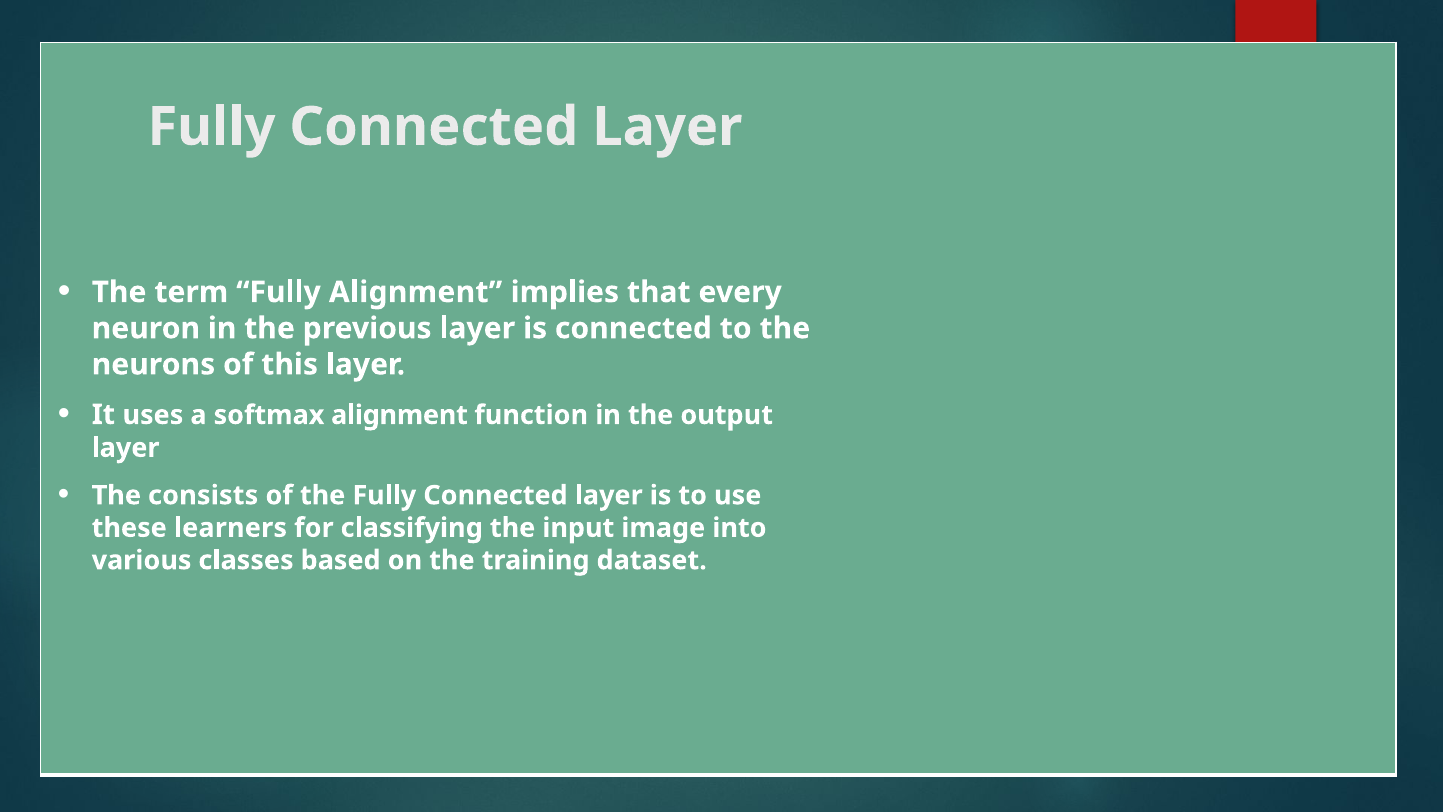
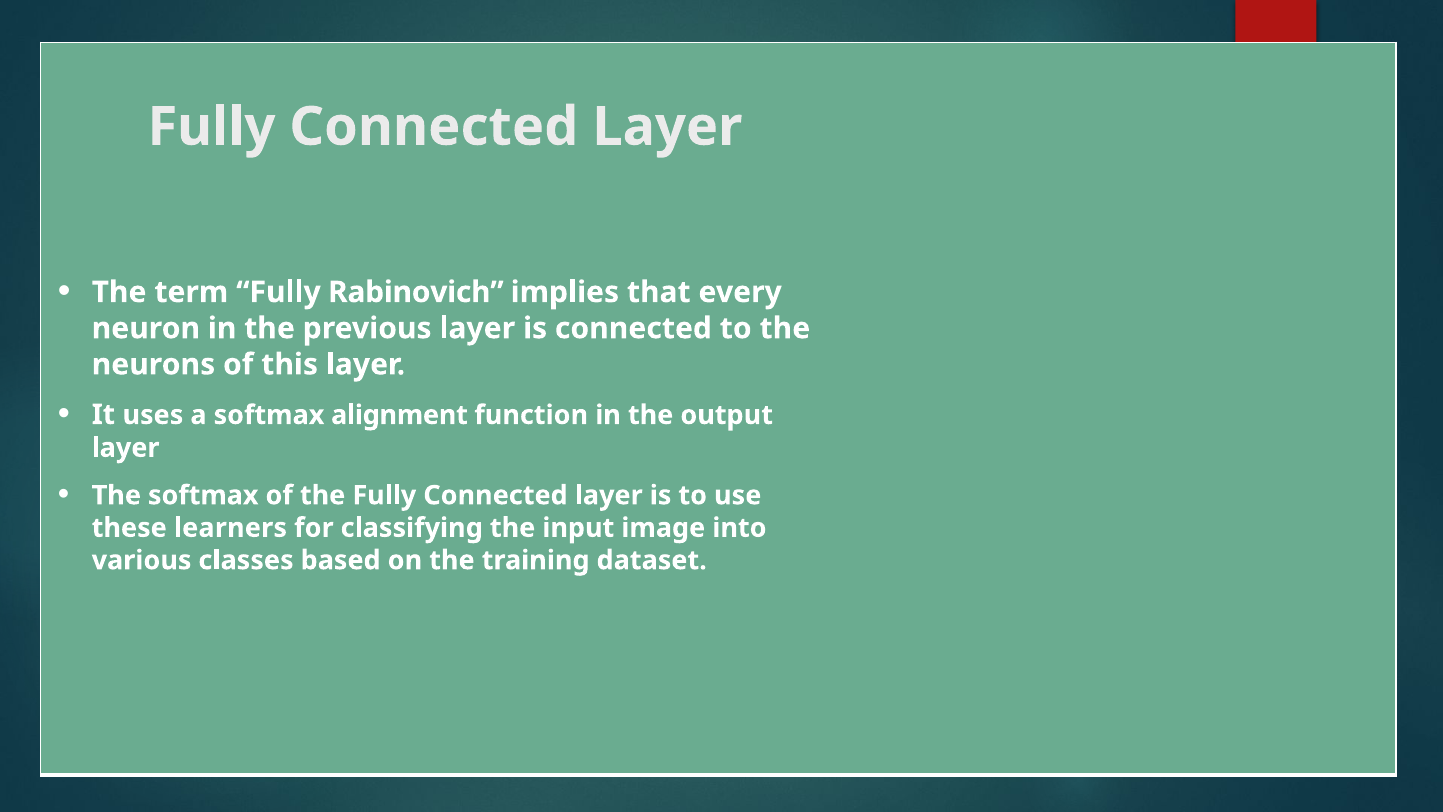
Fully Alignment: Alignment -> Rabinovich
The consists: consists -> softmax
